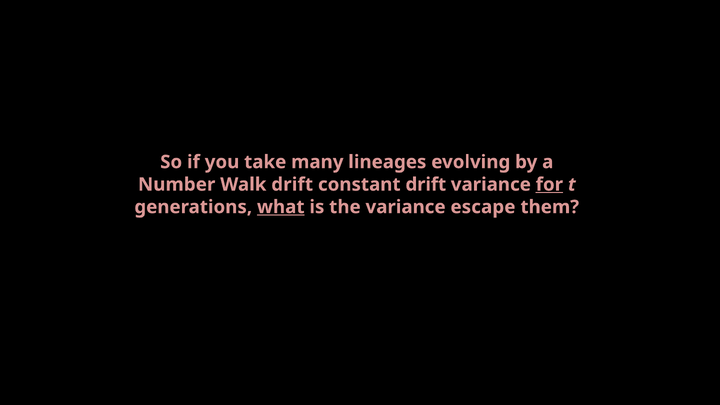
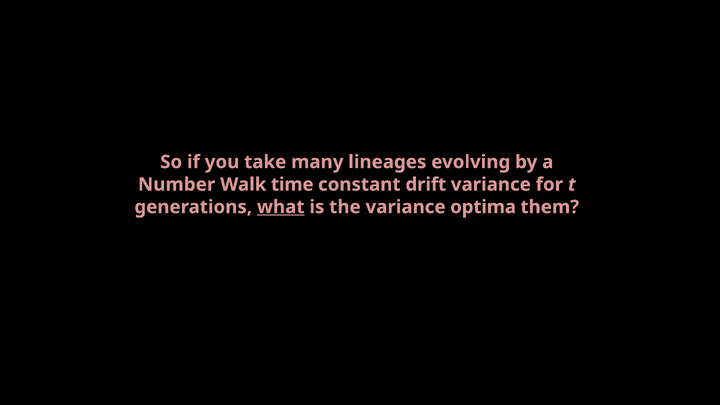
Walk drift: drift -> time
for underline: present -> none
escape: escape -> optima
